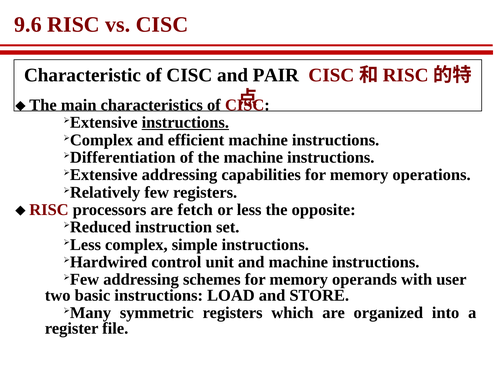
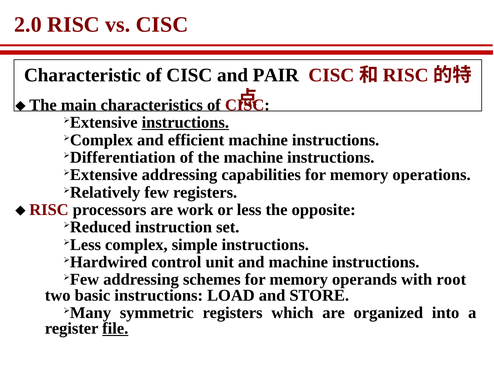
9.6: 9.6 -> 2.0
fetch: fetch -> work
user: user -> root
file underline: none -> present
